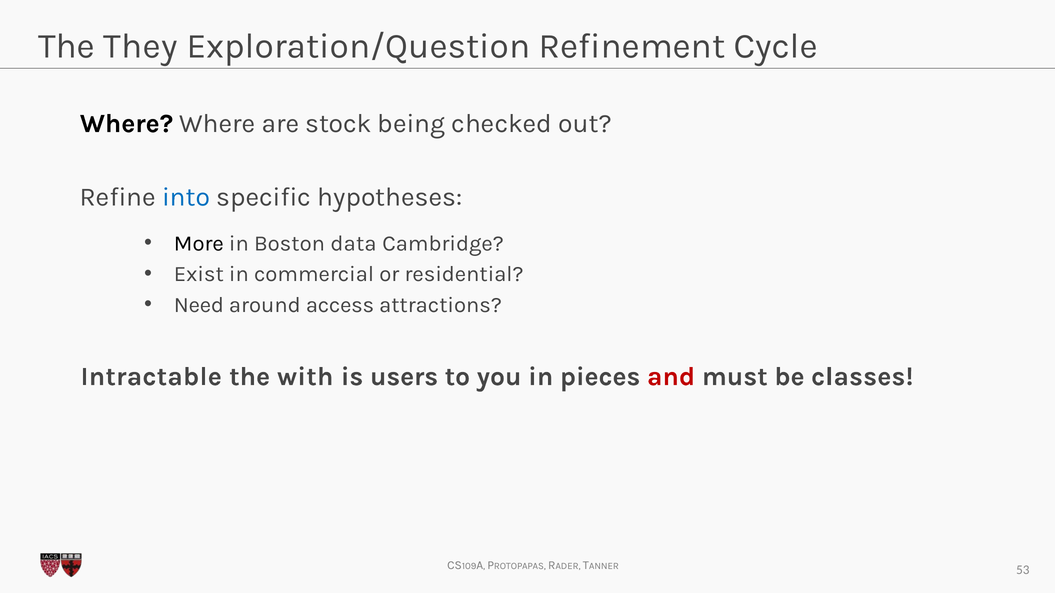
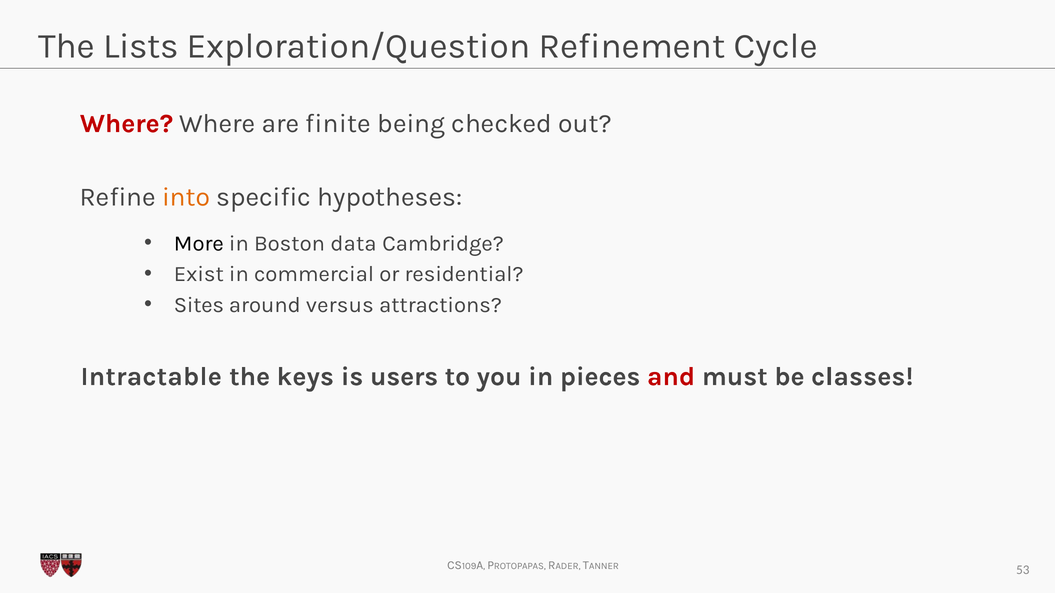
They: They -> Lists
Where at (127, 123) colour: black -> red
stock: stock -> finite
into colour: blue -> orange
Need: Need -> Sites
access: access -> versus
with: with -> keys
